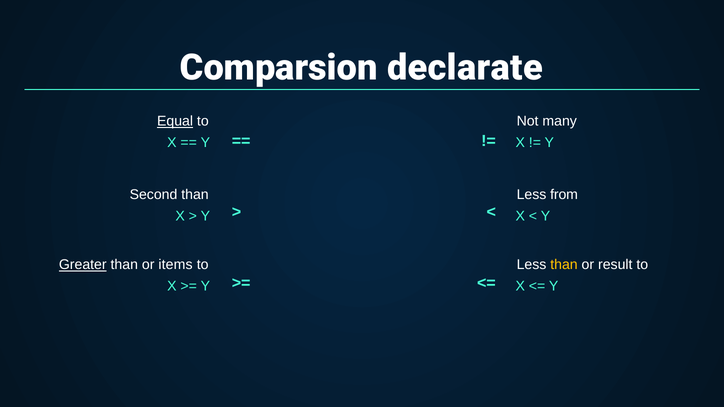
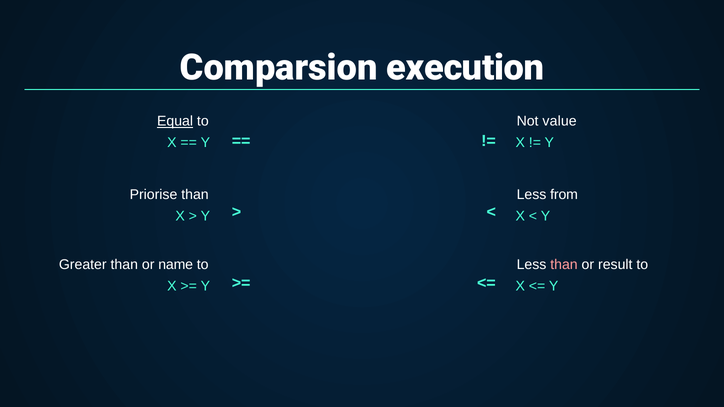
declarate: declarate -> execution
many: many -> value
Second: Second -> Priorise
Greater underline: present -> none
items: items -> name
than at (564, 265) colour: yellow -> pink
